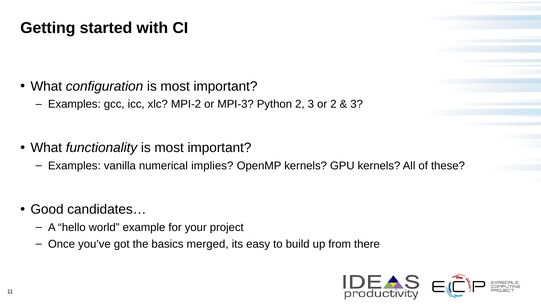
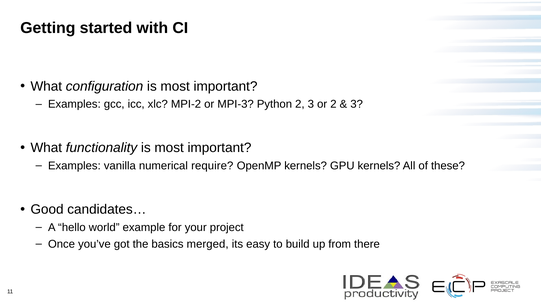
implies: implies -> require
